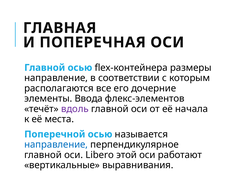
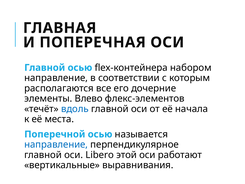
размеры: размеры -> набором
Ввода: Ввода -> Влево
вдоль colour: purple -> blue
